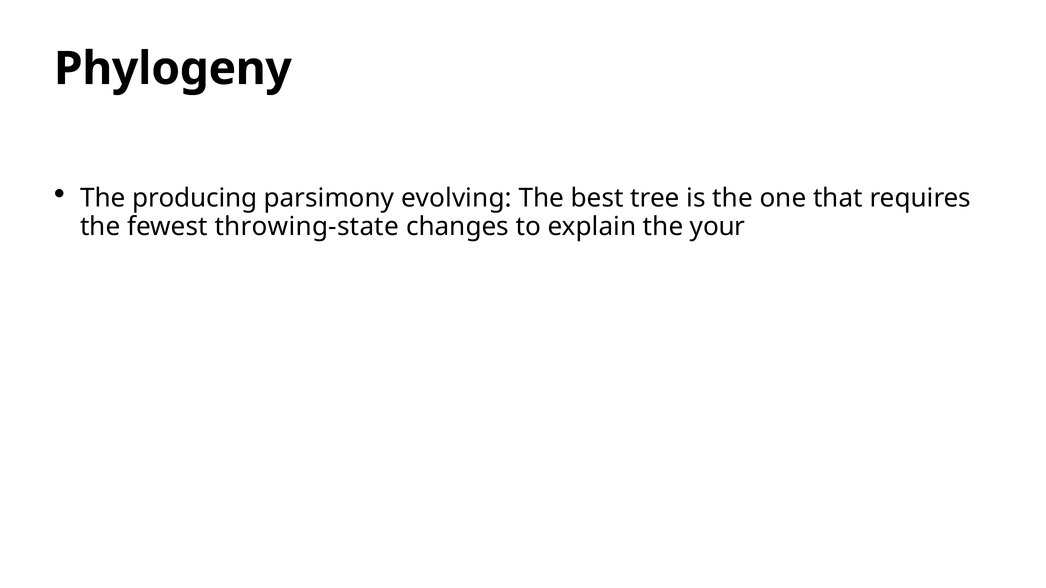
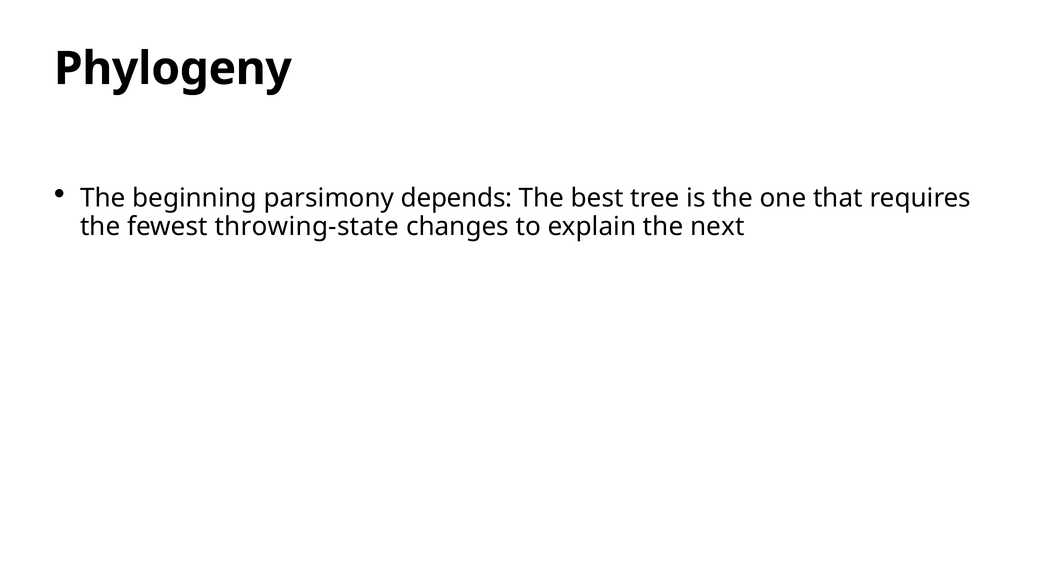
producing: producing -> beginning
evolving: evolving -> depends
your: your -> next
